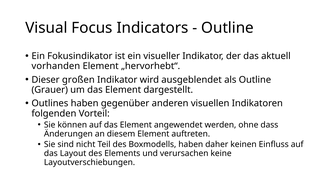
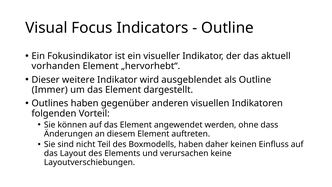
großen: großen -> weitere
Grauer: Grauer -> Immer
